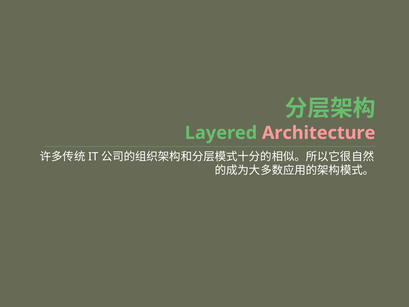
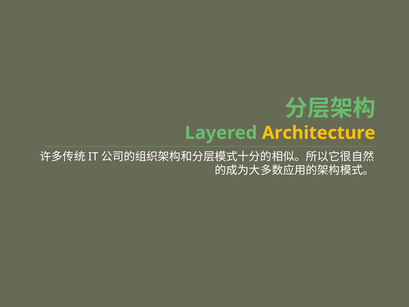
Architecture colour: pink -> yellow
